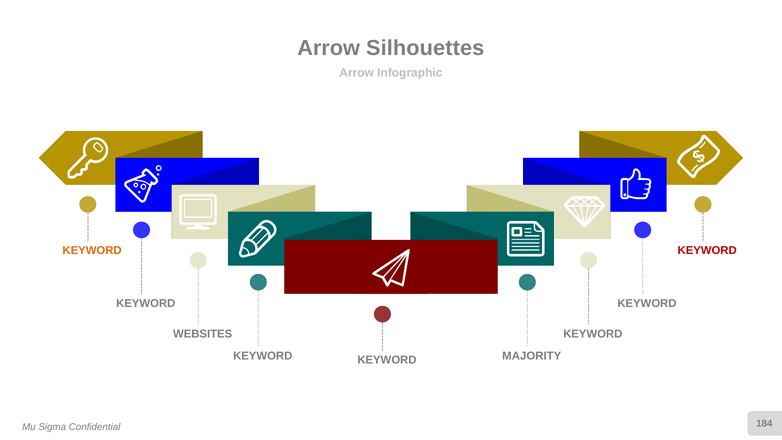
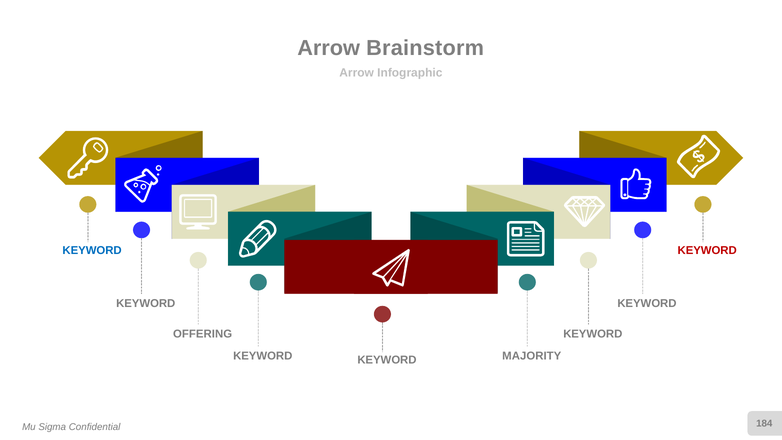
Silhouettes: Silhouettes -> Brainstorm
KEYWORD at (92, 250) colour: orange -> blue
WEBSITES: WEBSITES -> OFFERING
